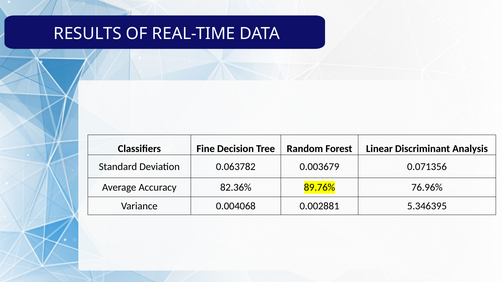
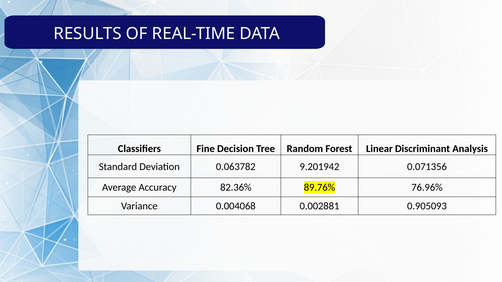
0.003679: 0.003679 -> 9.201942
5.346395: 5.346395 -> 0.905093
